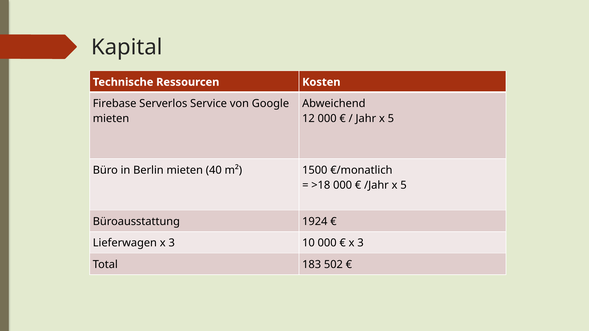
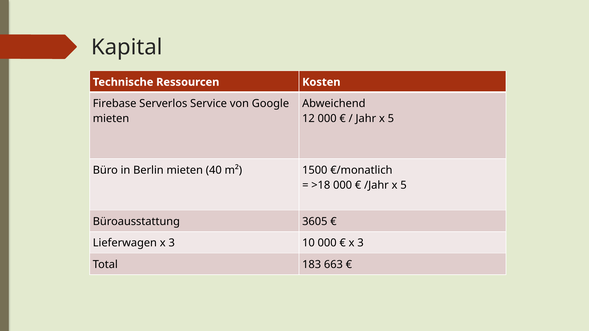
1924: 1924 -> 3605
502: 502 -> 663
